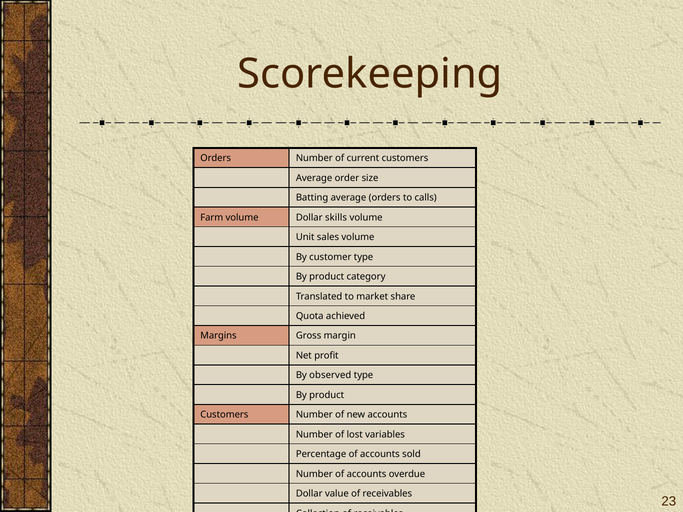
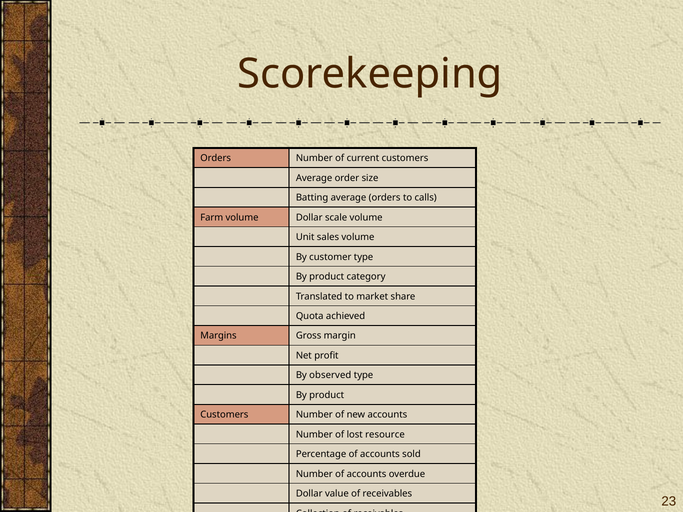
skills: skills -> scale
variables: variables -> resource
